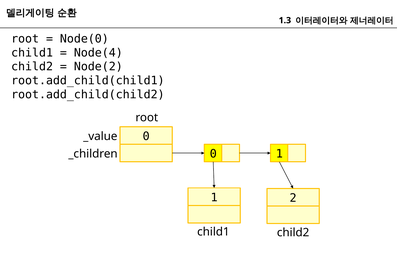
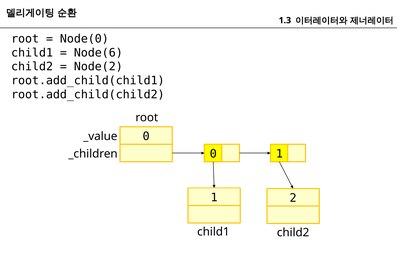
Node(4: Node(4 -> Node(6
